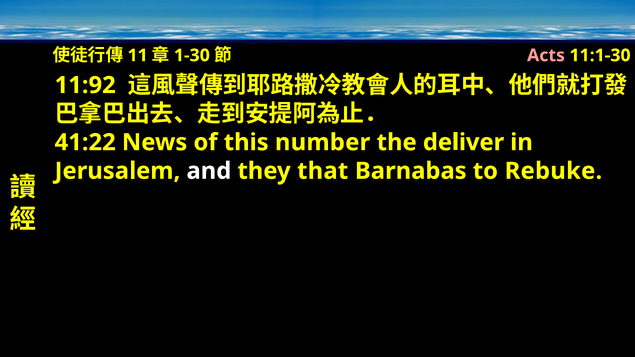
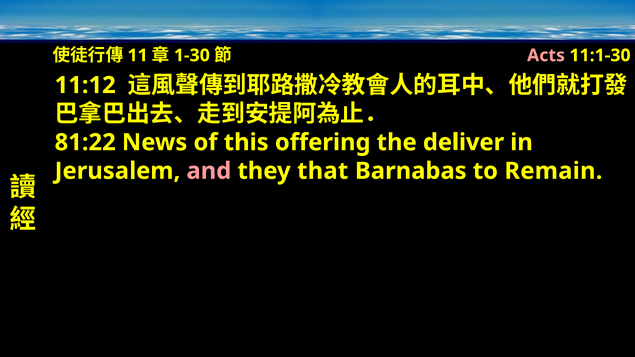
11:92: 11:92 -> 11:12
41:22: 41:22 -> 81:22
number: number -> offering
and colour: white -> pink
Rebuke: Rebuke -> Remain
